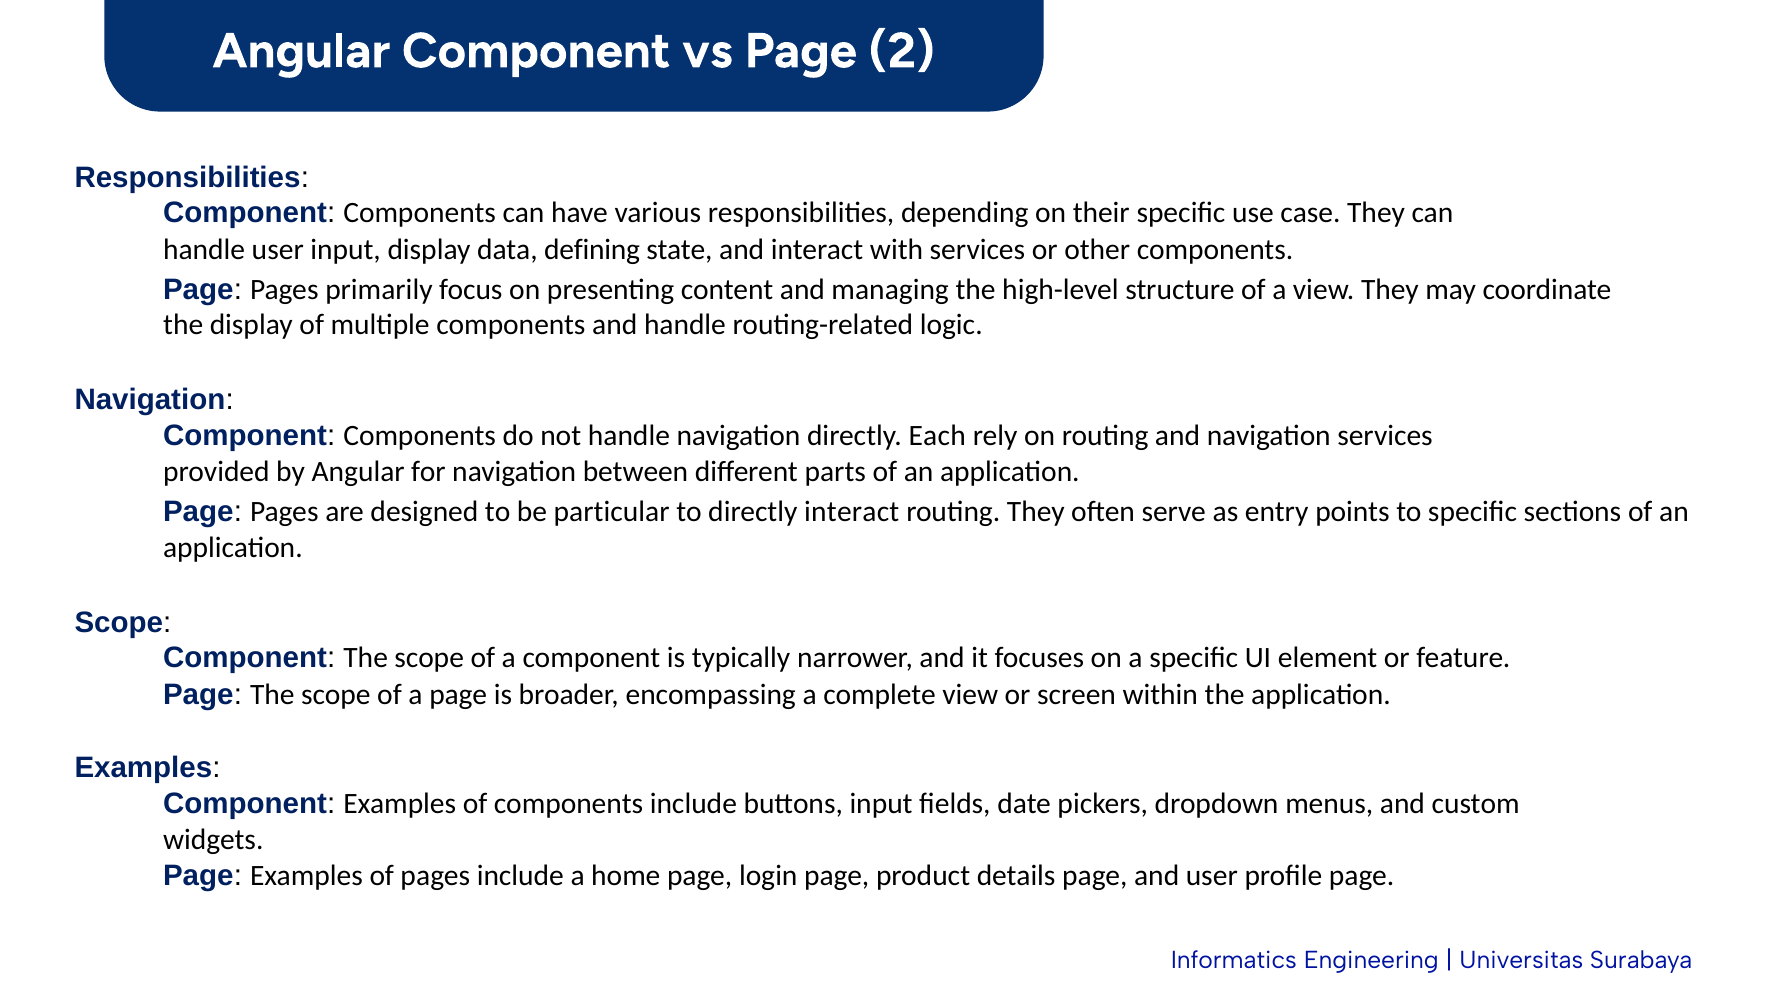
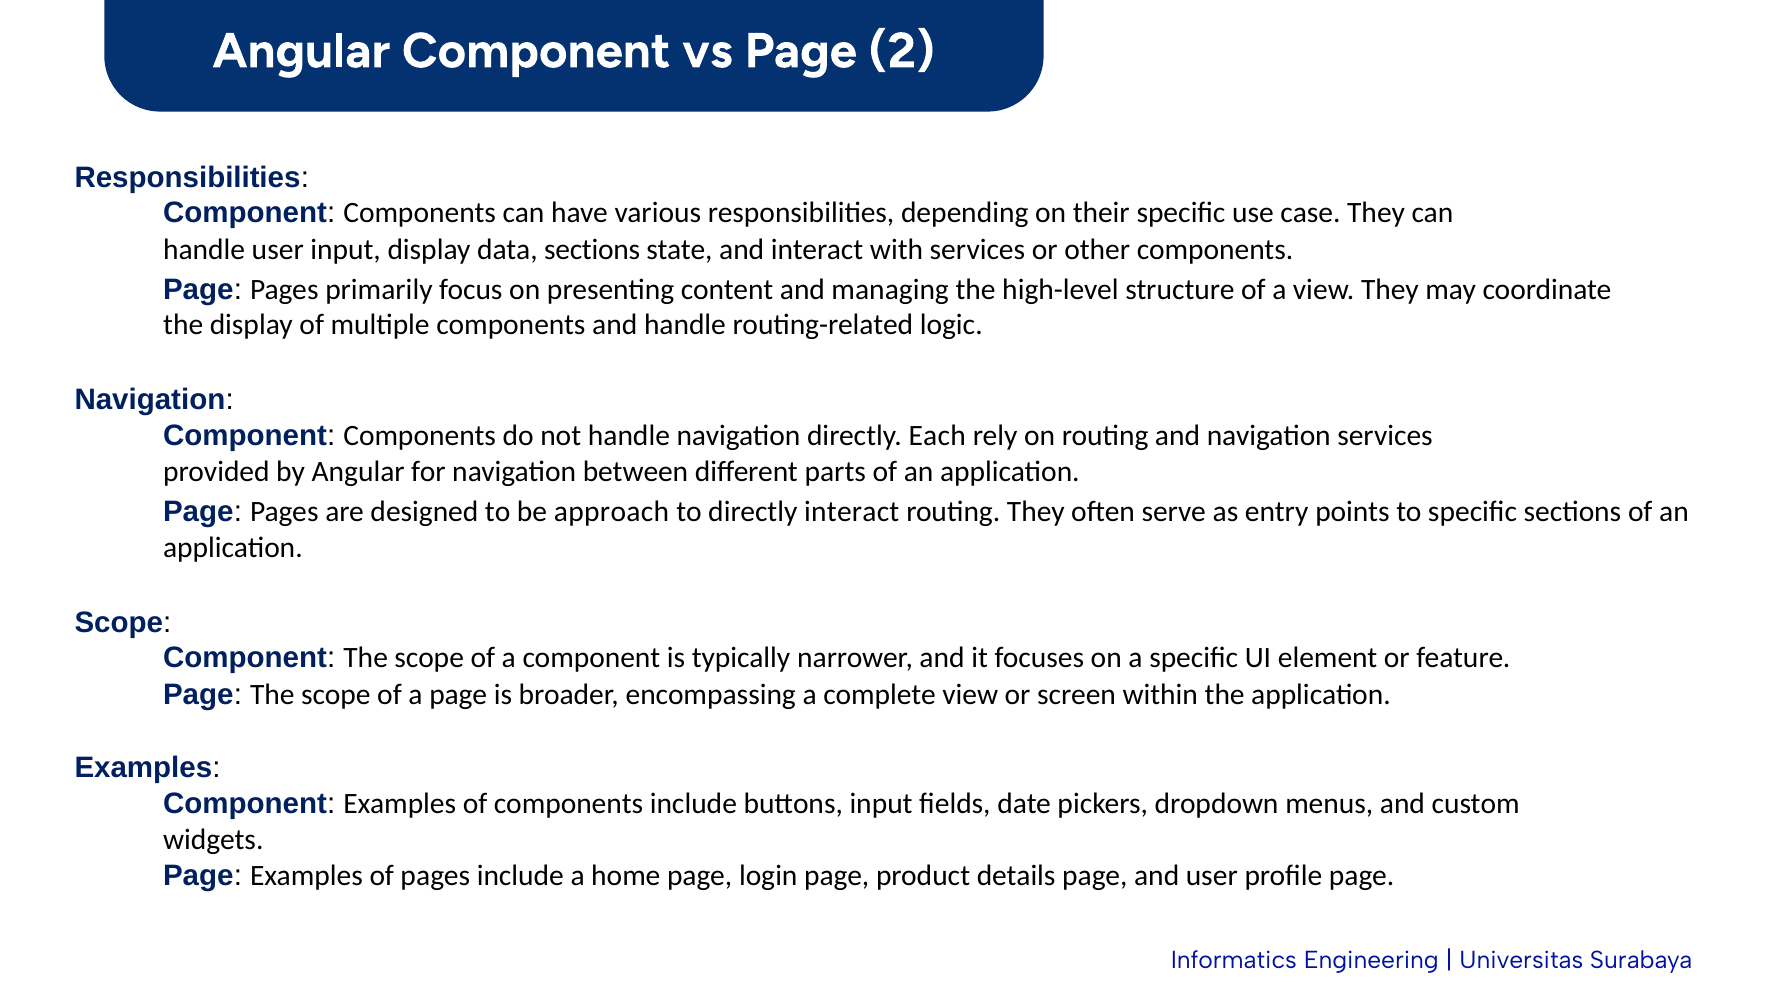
data defining: defining -> sections
particular: particular -> approach
